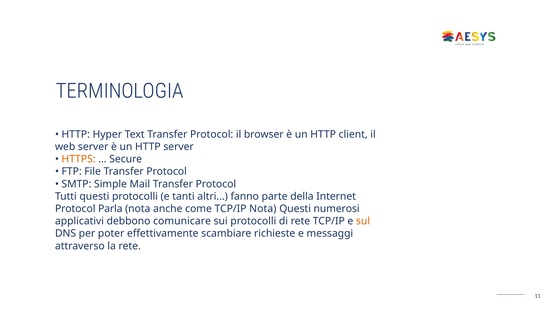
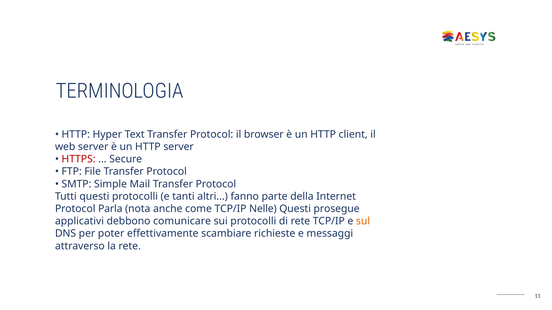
HTTPS colour: orange -> red
TCP/IP Nota: Nota -> Nelle
numerosi: numerosi -> prosegue
